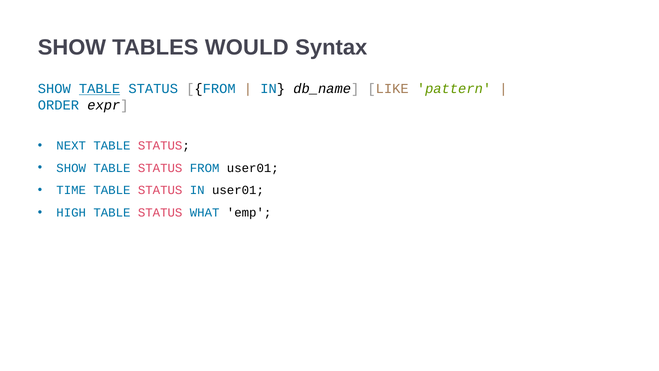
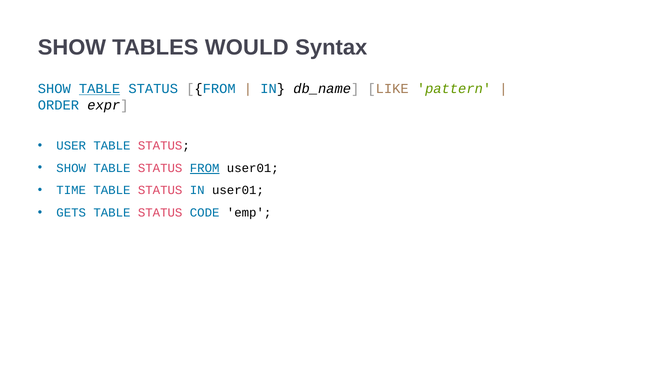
NEXT: NEXT -> USER
FROM at (205, 168) underline: none -> present
HIGH: HIGH -> GETS
WHAT: WHAT -> CODE
